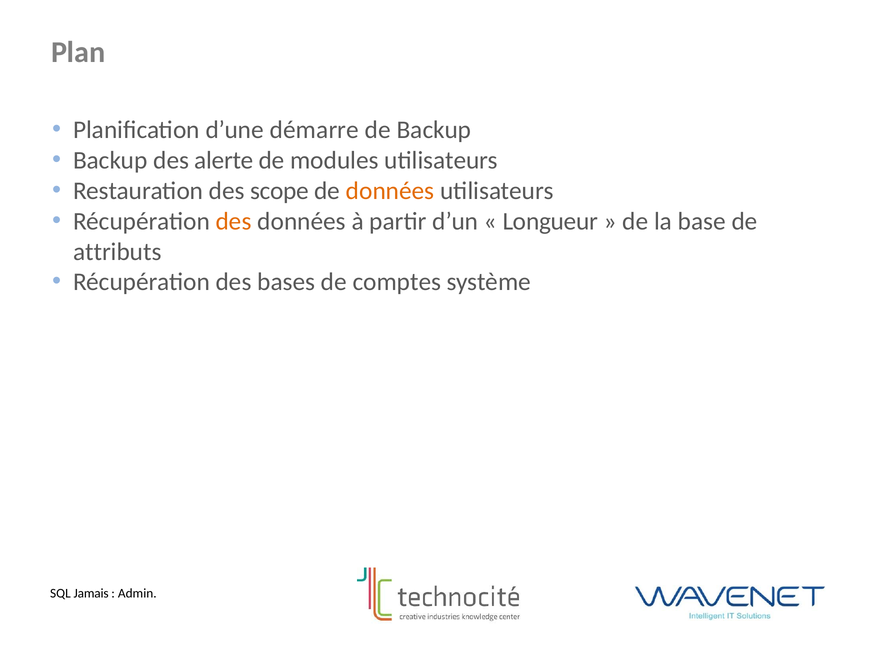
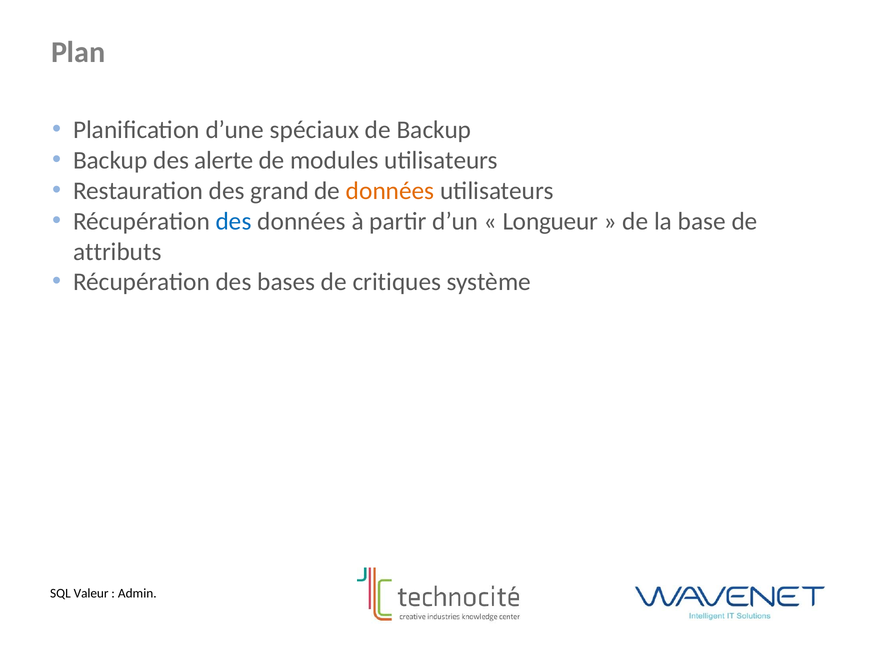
démarre: démarre -> spéciaux
scope: scope -> grand
des at (234, 221) colour: orange -> blue
comptes: comptes -> critiques
Jamais: Jamais -> Valeur
